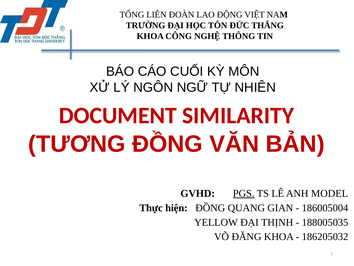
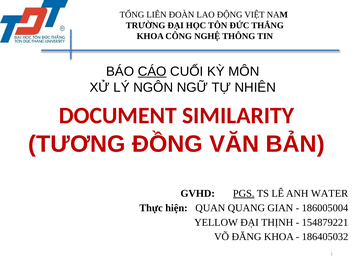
CÁO underline: none -> present
MODEL: MODEL -> WATER
hiện ĐỒNG: ĐỒNG -> QUAN
188005035: 188005035 -> 154879221
186205032: 186205032 -> 186405032
